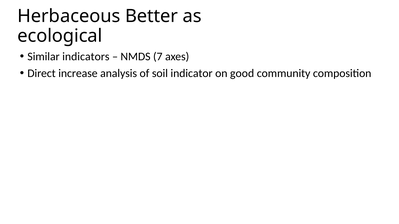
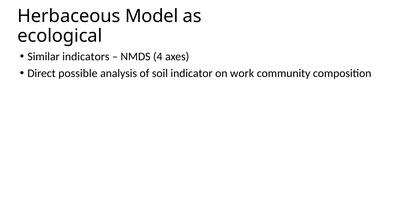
Better: Better -> Model
7: 7 -> 4
increase: increase -> possible
good: good -> work
